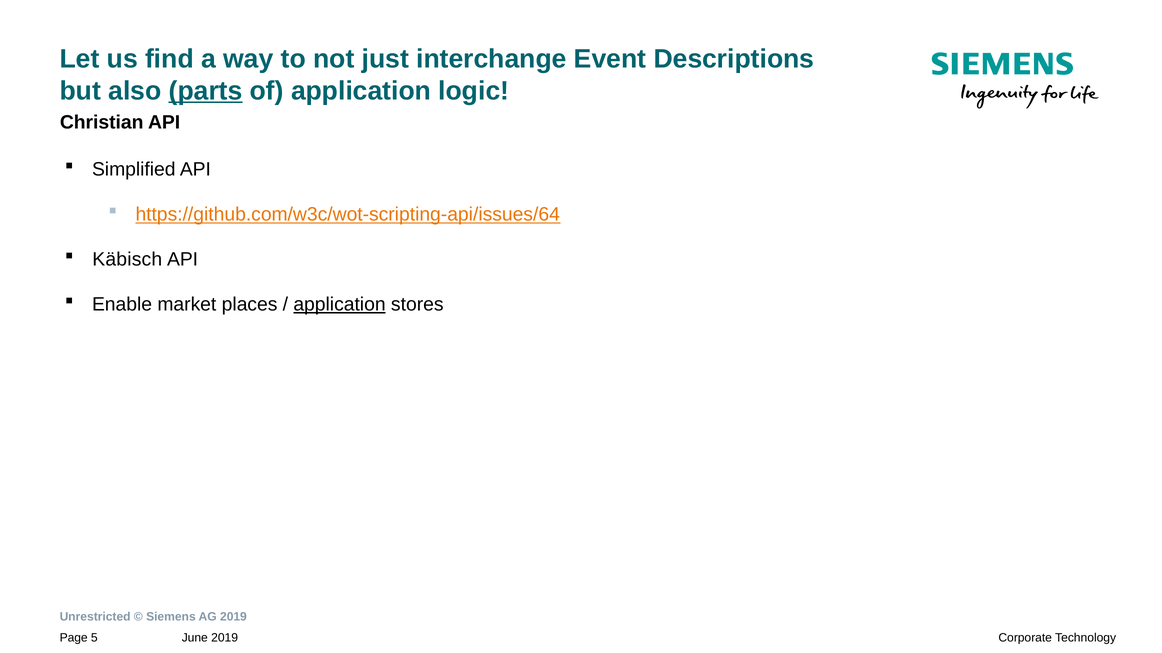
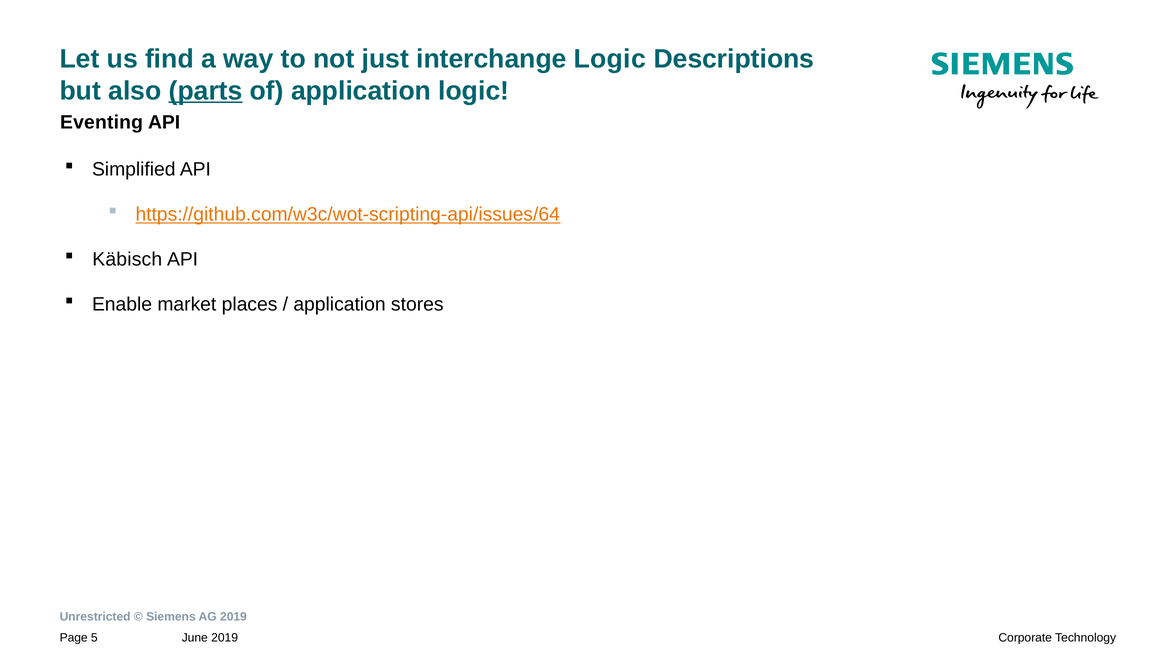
interchange Event: Event -> Logic
Christian: Christian -> Eventing
application at (340, 305) underline: present -> none
